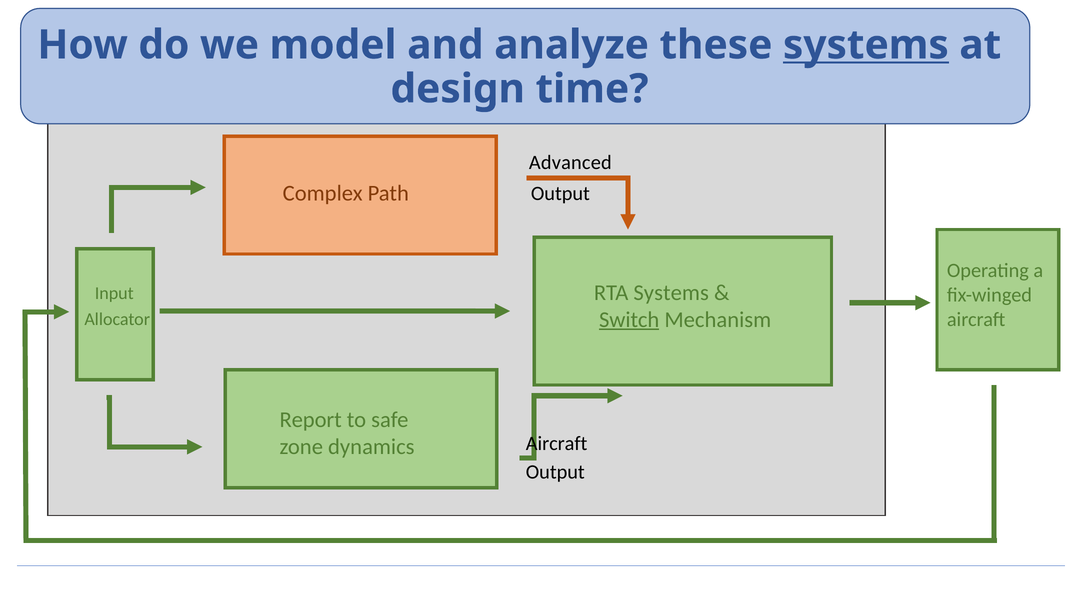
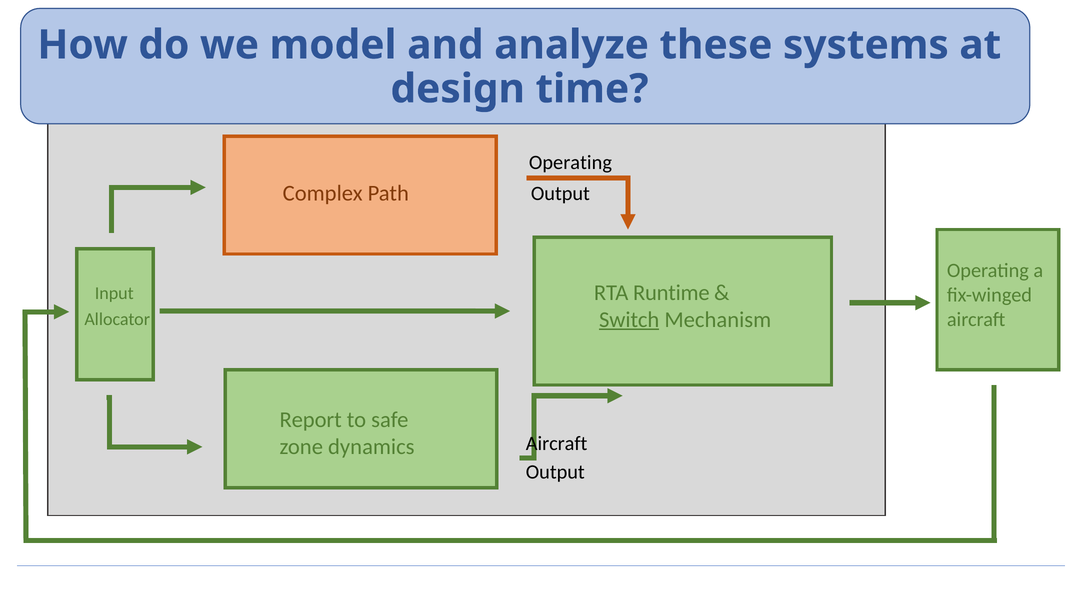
systems at (866, 45) underline: present -> none
Advanced at (570, 162): Advanced -> Operating
RTA Systems: Systems -> Runtime
